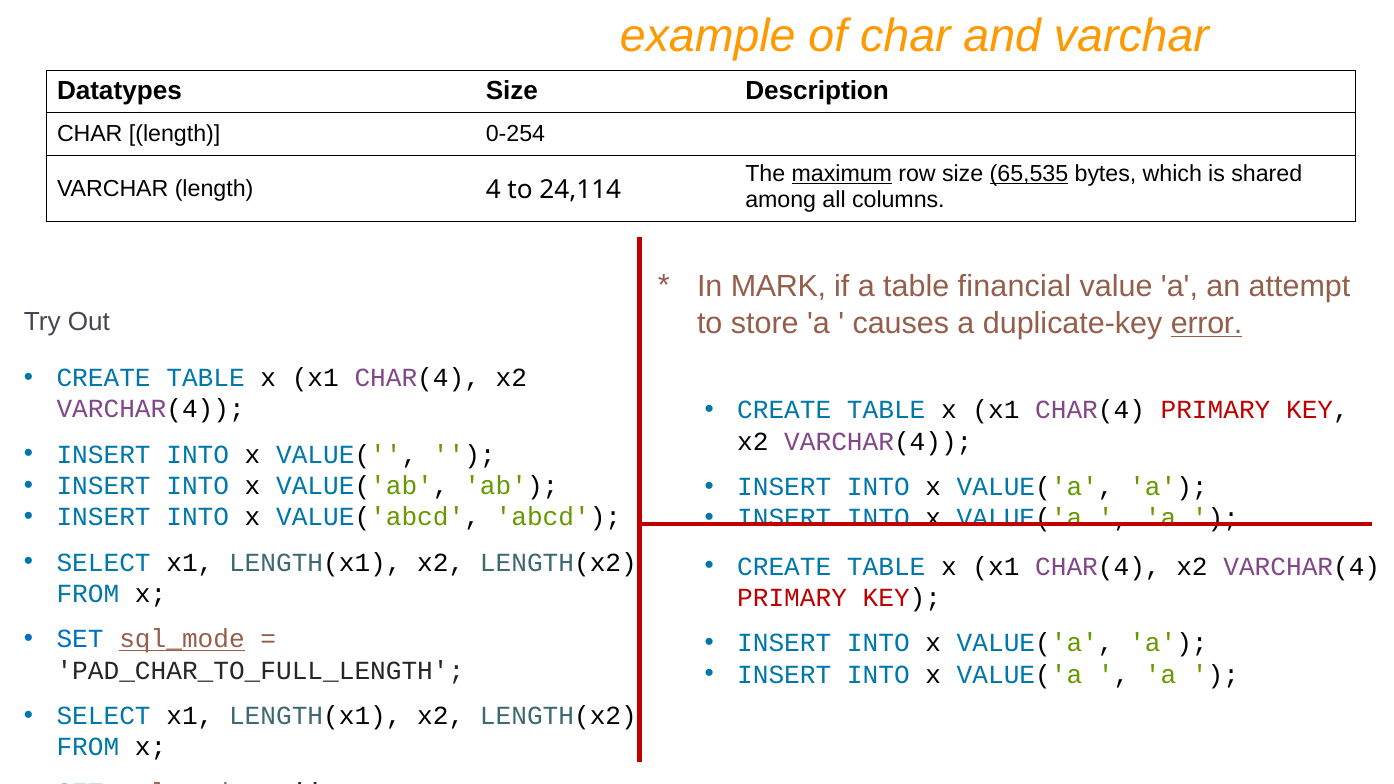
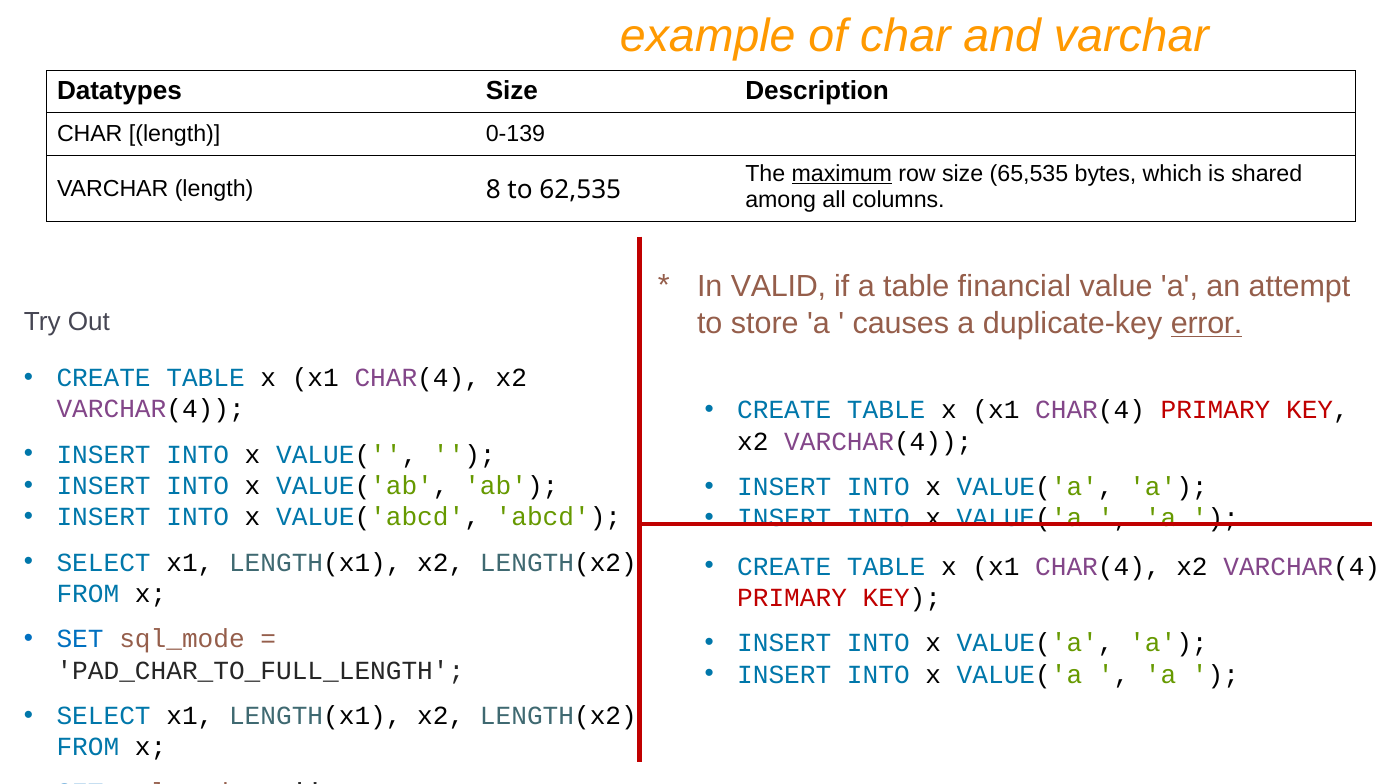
0-254: 0-254 -> 0-139
65,535 underline: present -> none
4: 4 -> 8
24,114: 24,114 -> 62,535
MARK: MARK -> VALID
sql_mode at (182, 639) underline: present -> none
